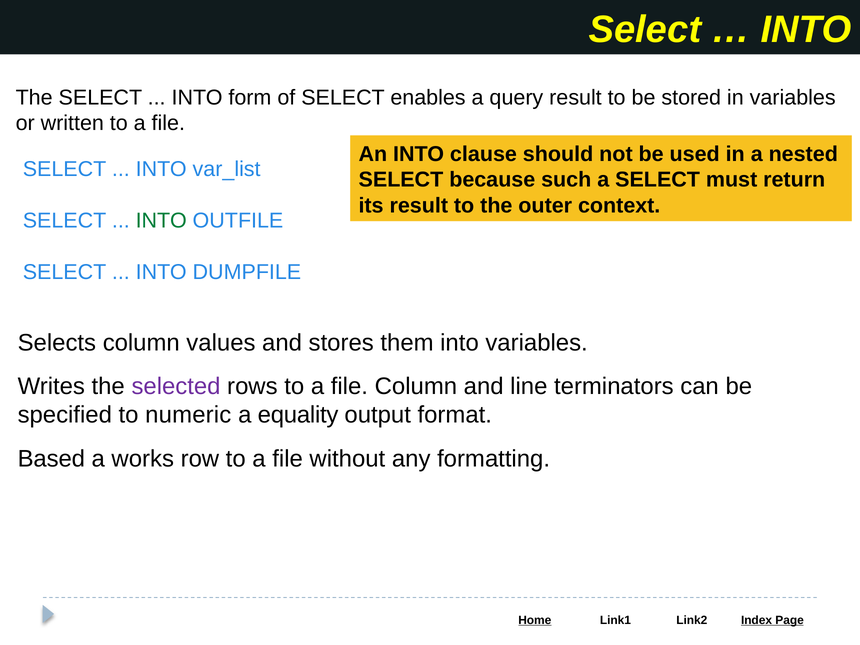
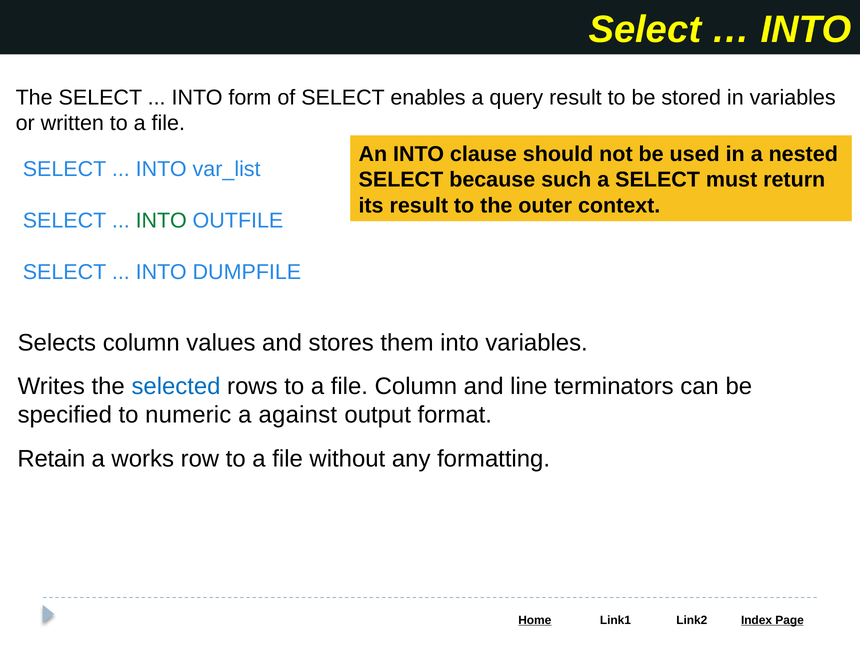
selected colour: purple -> blue
equality: equality -> against
Based: Based -> Retain
